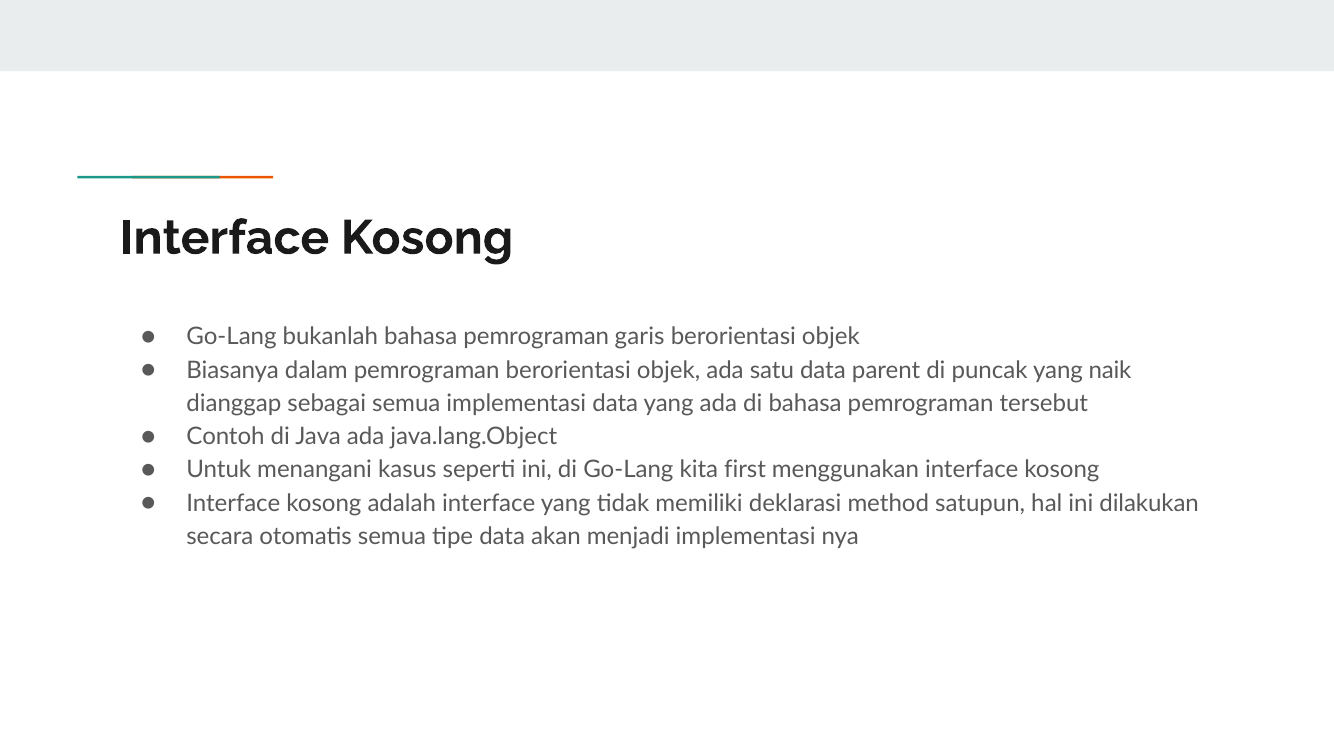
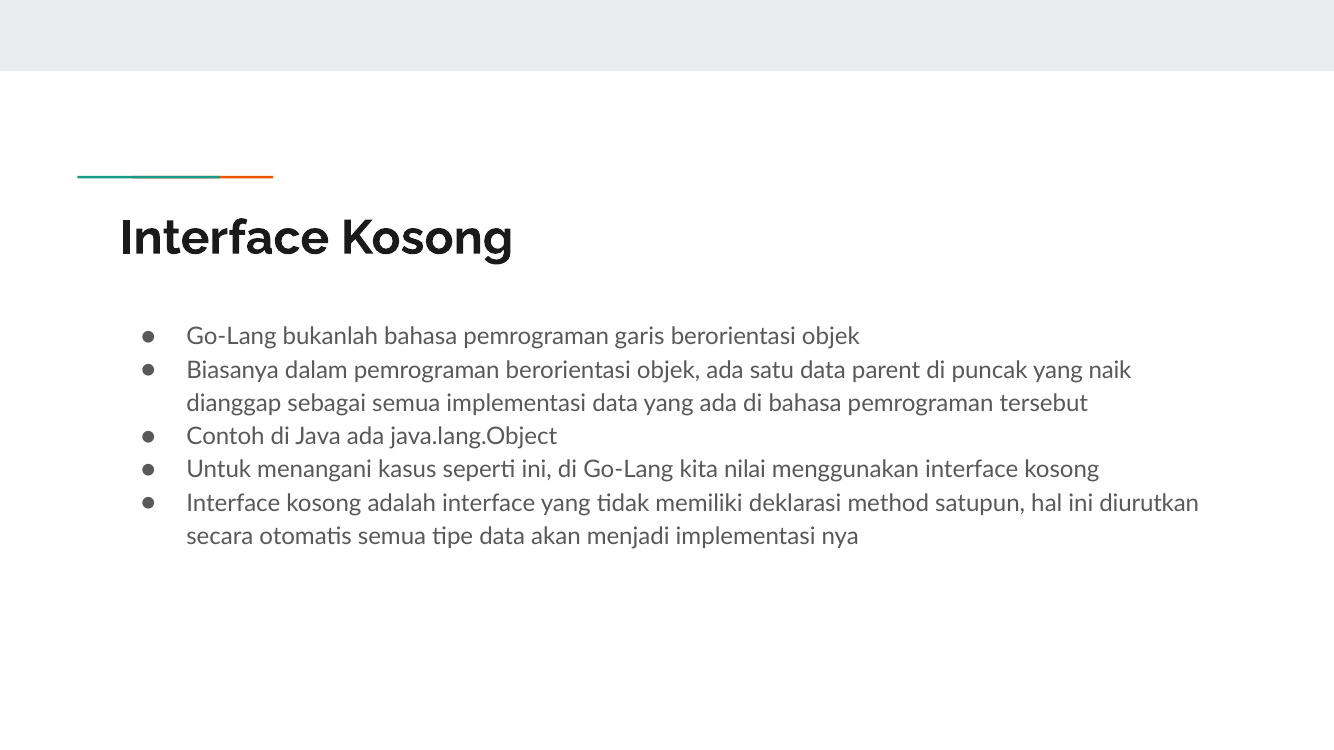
first: first -> nilai
dilakukan: dilakukan -> diurutkan
